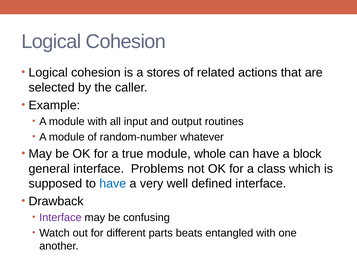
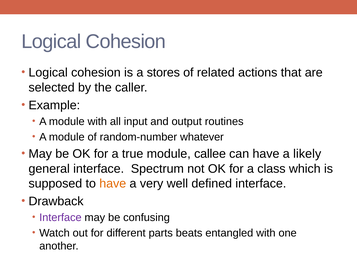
whole: whole -> callee
block: block -> likely
Problems: Problems -> Spectrum
have at (113, 183) colour: blue -> orange
